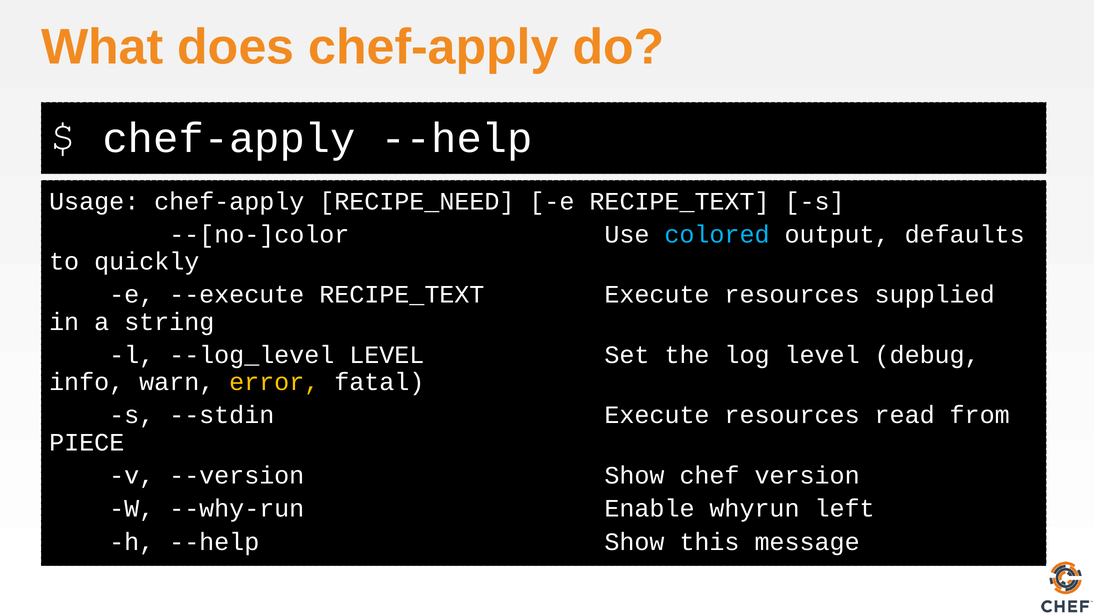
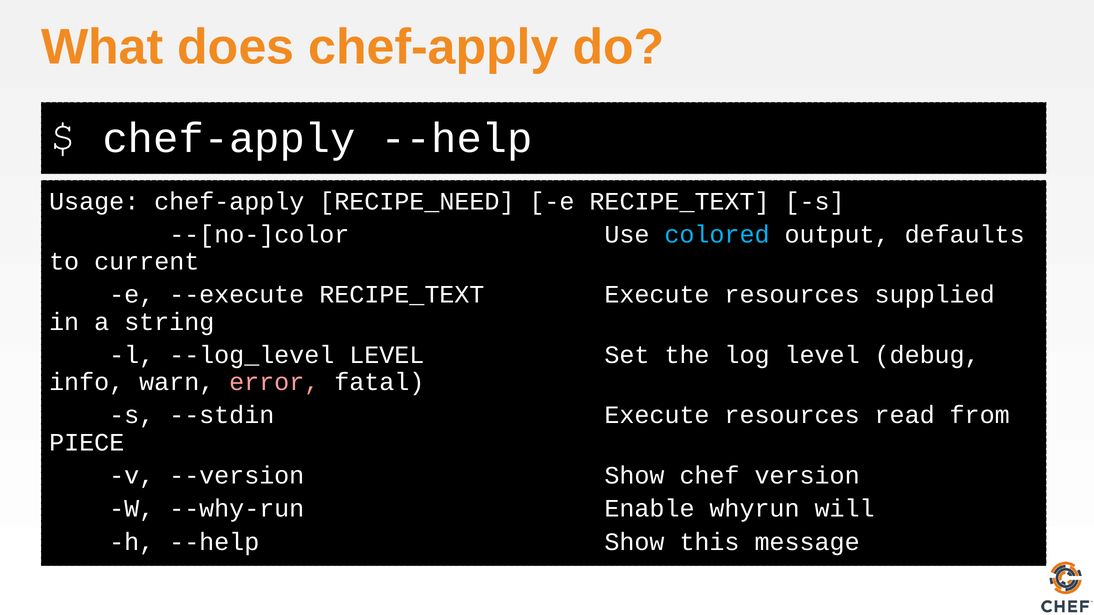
quickly: quickly -> current
error colour: yellow -> pink
left: left -> will
